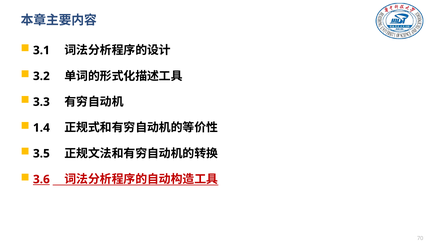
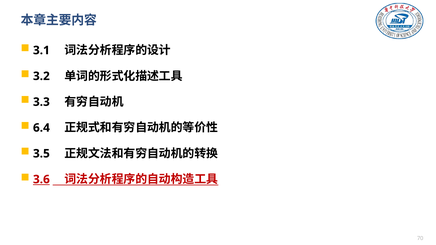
1.4: 1.4 -> 6.4
